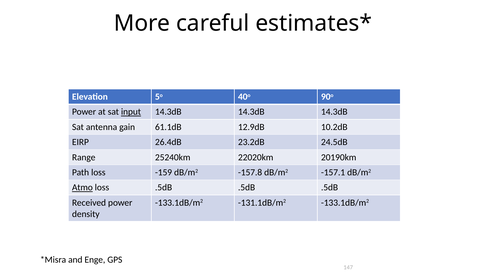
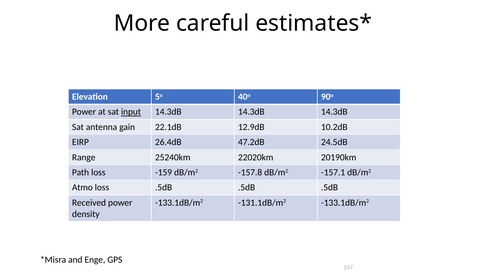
61.1dB: 61.1dB -> 22.1dB
23.2dB: 23.2dB -> 47.2dB
Atmo underline: present -> none
